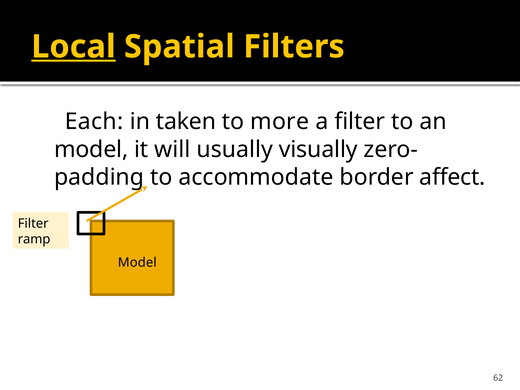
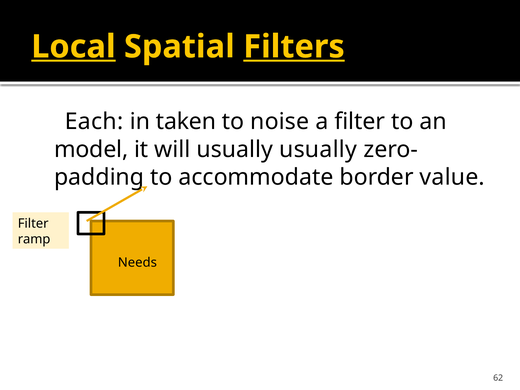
Filters underline: none -> present
more: more -> noise
usually visually: visually -> usually
affect: affect -> value
Model at (137, 263): Model -> Needs
